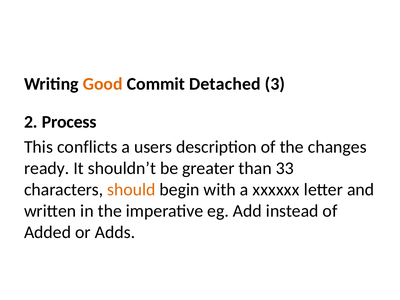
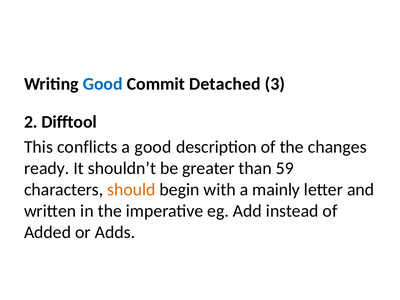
Good at (103, 84) colour: orange -> blue
Process: Process -> Difftool
a users: users -> good
33: 33 -> 59
xxxxxx: xxxxxx -> mainly
